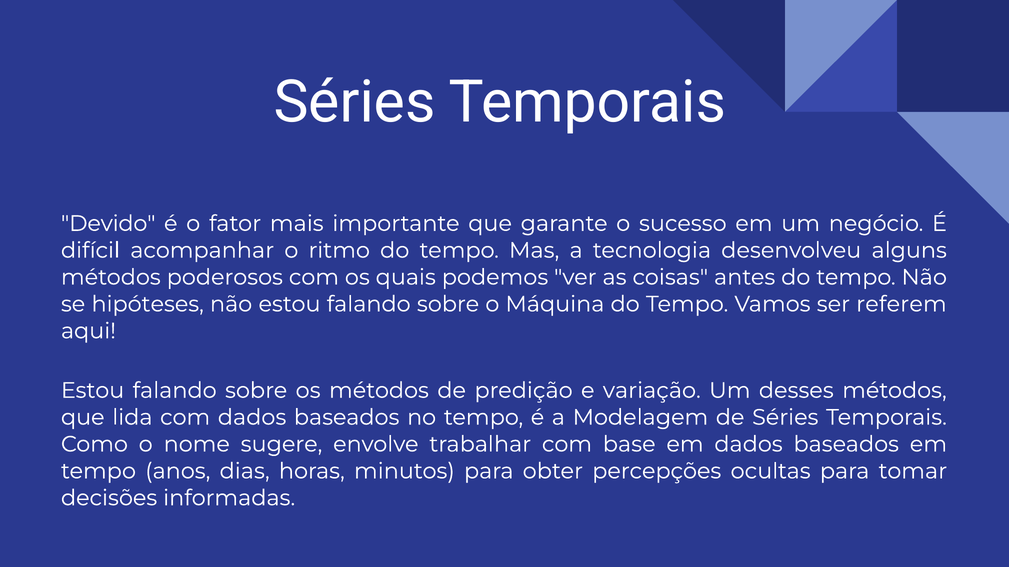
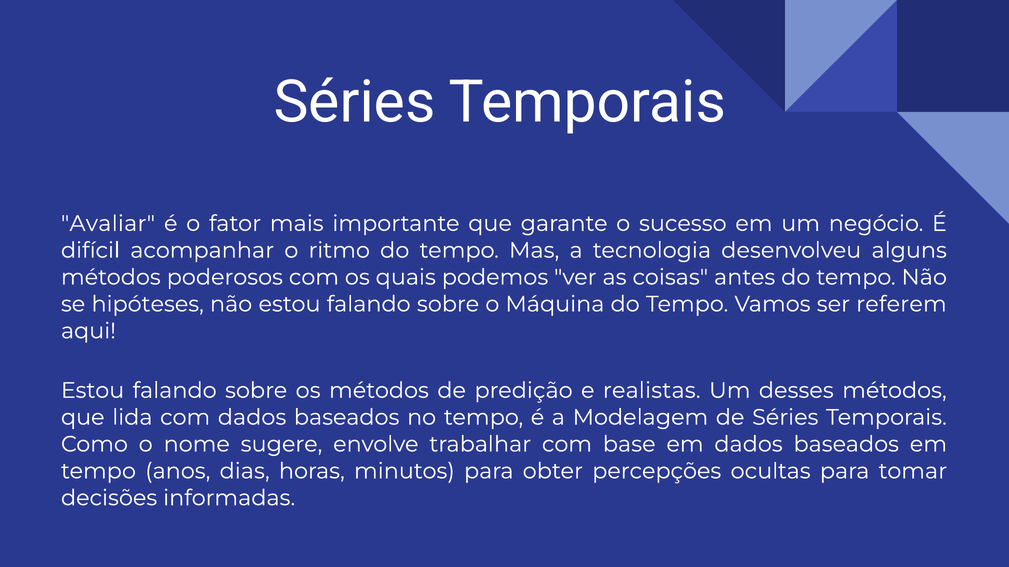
Devido: Devido -> Avaliar
variação: variação -> realistas
